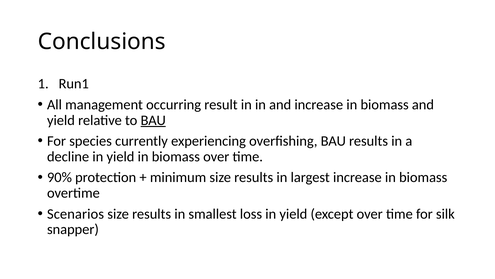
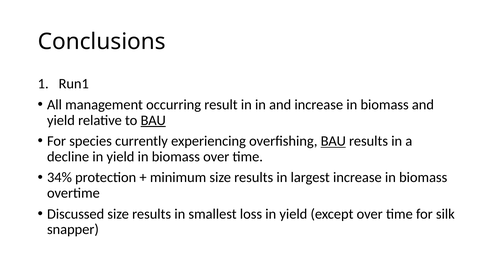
BAU at (333, 141) underline: none -> present
90%: 90% -> 34%
Scenarios: Scenarios -> Discussed
